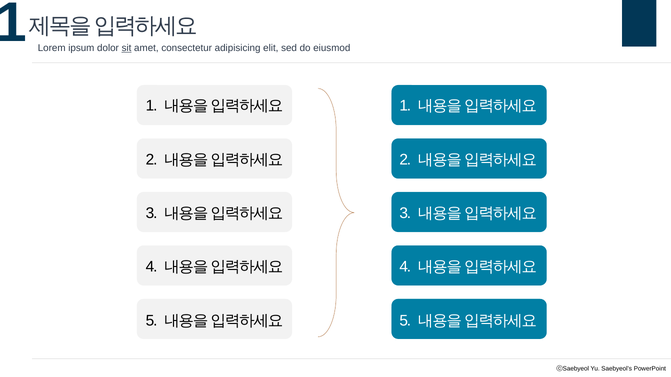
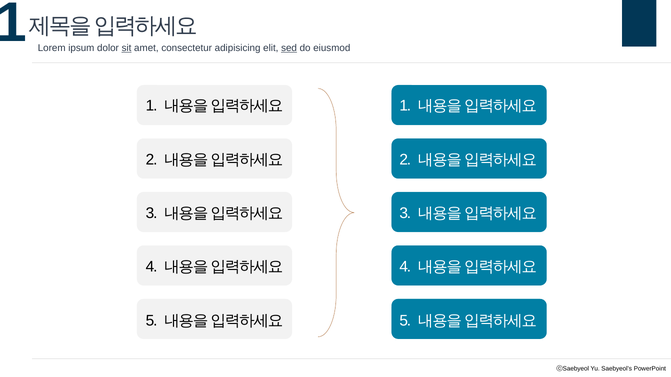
sed underline: none -> present
